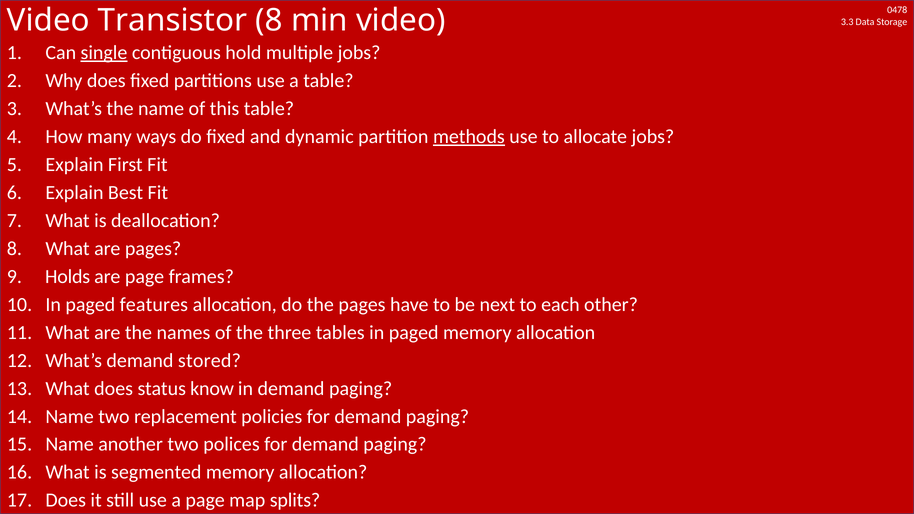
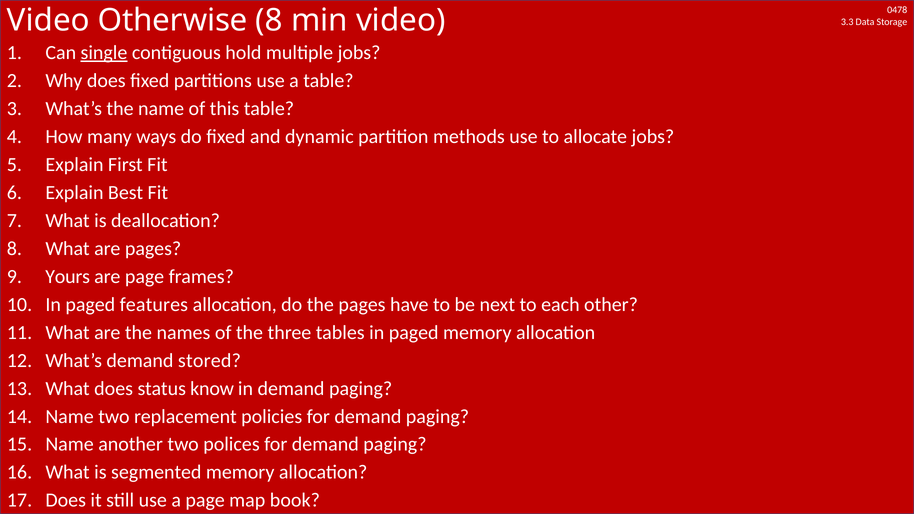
Transistor: Transistor -> Otherwise
methods underline: present -> none
Holds: Holds -> Yours
splits: splits -> book
